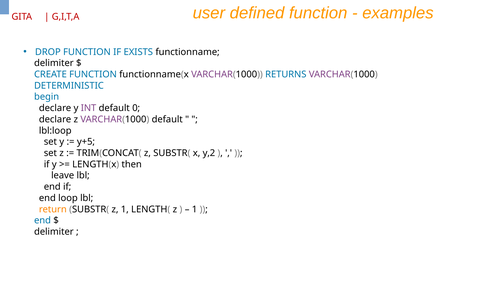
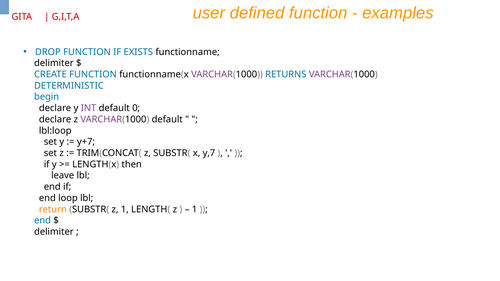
y+5: y+5 -> y+7
y,2: y,2 -> y,7
